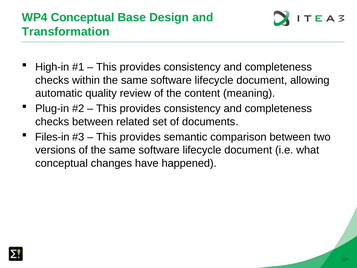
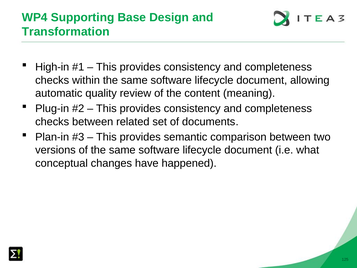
WP4 Conceptual: Conceptual -> Supporting
Files-in: Files-in -> Plan-in
